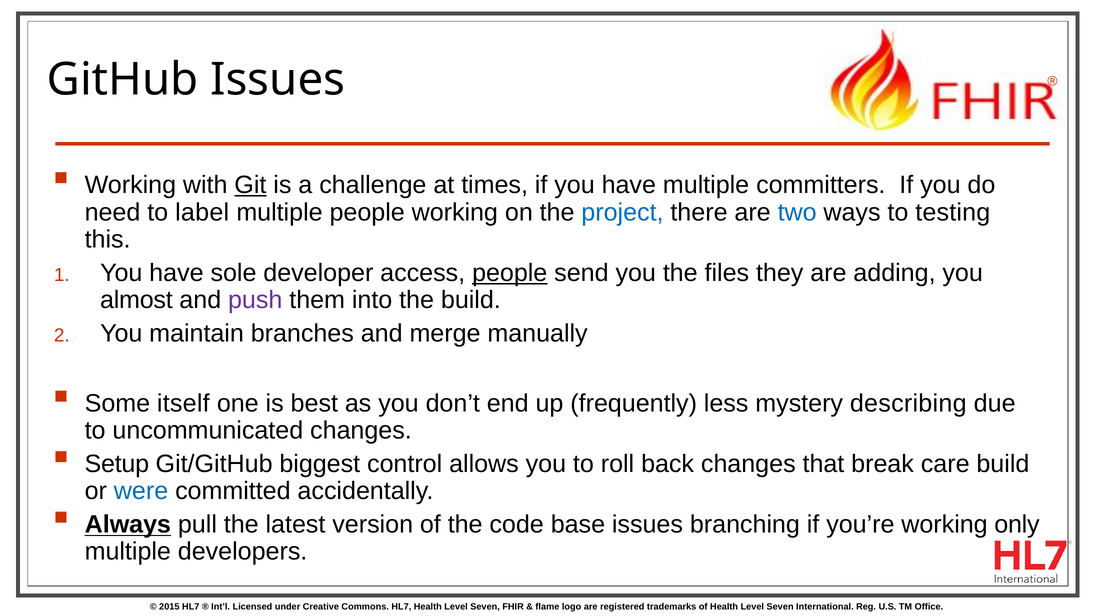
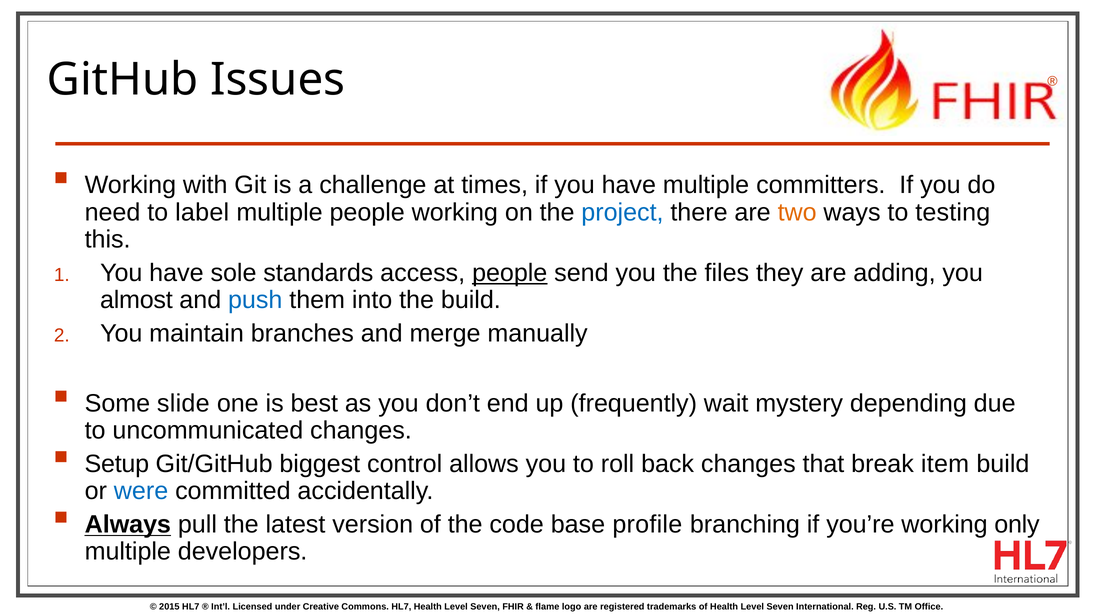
Git underline: present -> none
two colour: blue -> orange
developer: developer -> standards
push colour: purple -> blue
itself: itself -> slide
less: less -> wait
describing: describing -> depending
care: care -> item
base issues: issues -> profile
